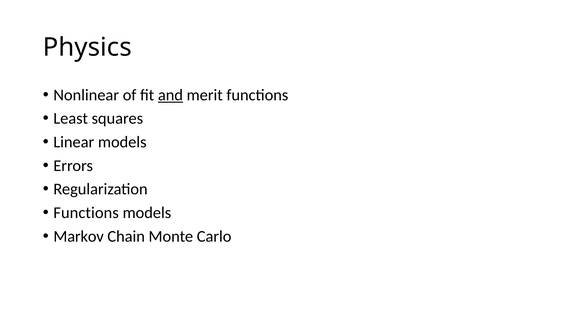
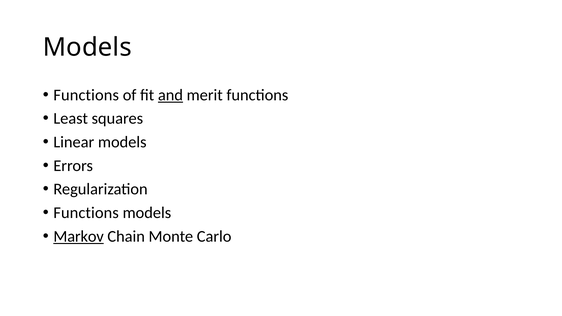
Physics at (87, 47): Physics -> Models
Nonlinear at (86, 95): Nonlinear -> Functions
Markov underline: none -> present
